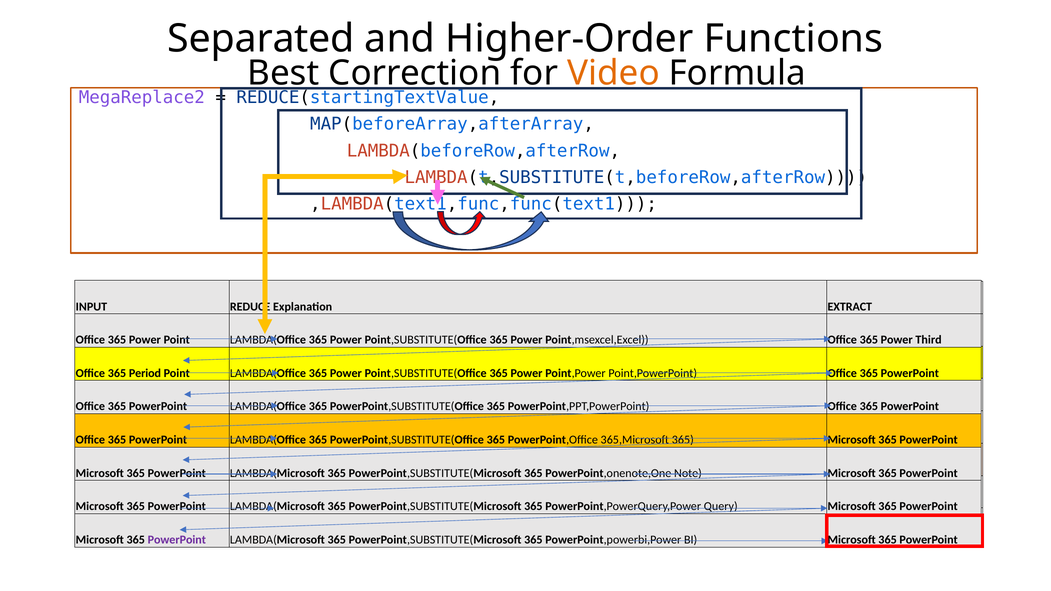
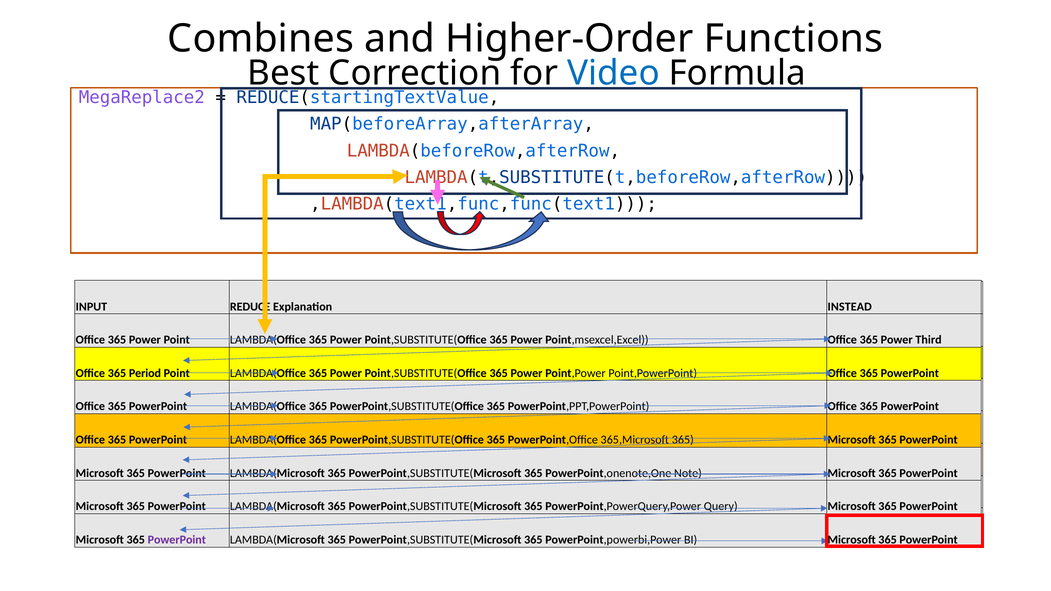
Separated: Separated -> Combines
Video colour: orange -> blue
EXTRACT: EXTRACT -> INSTEAD
